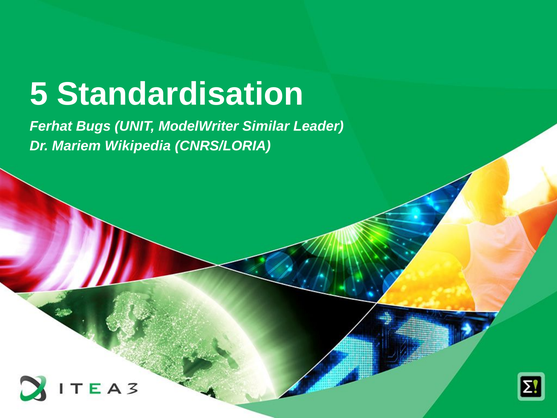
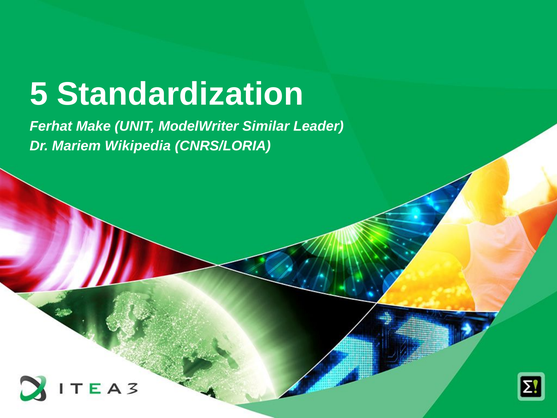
Standardisation: Standardisation -> Standardization
Bugs: Bugs -> Make
